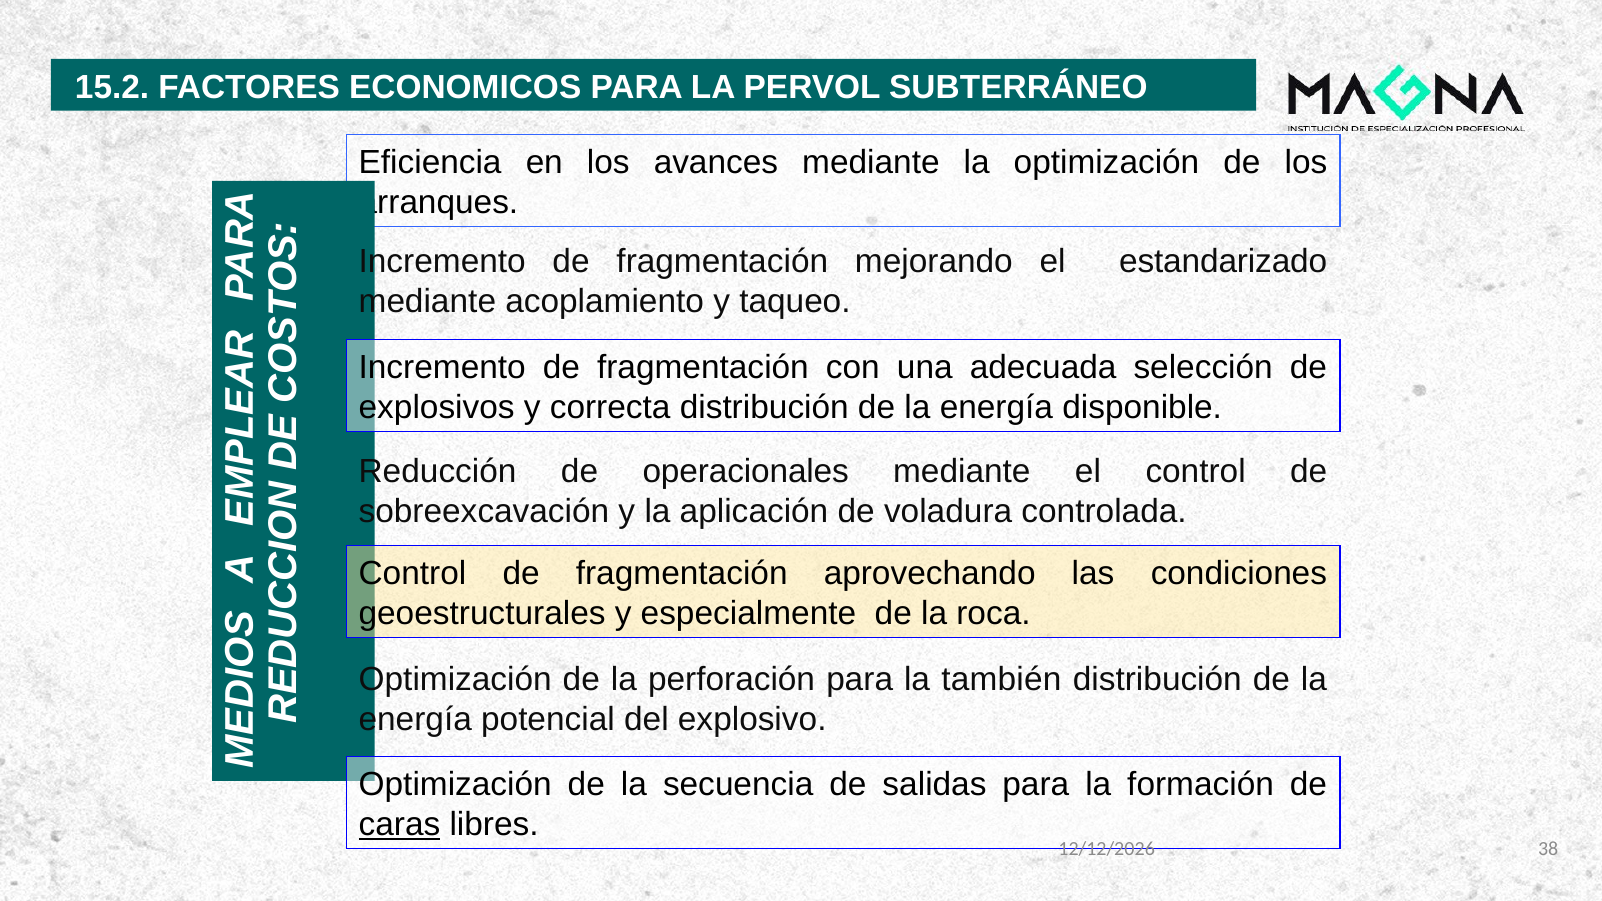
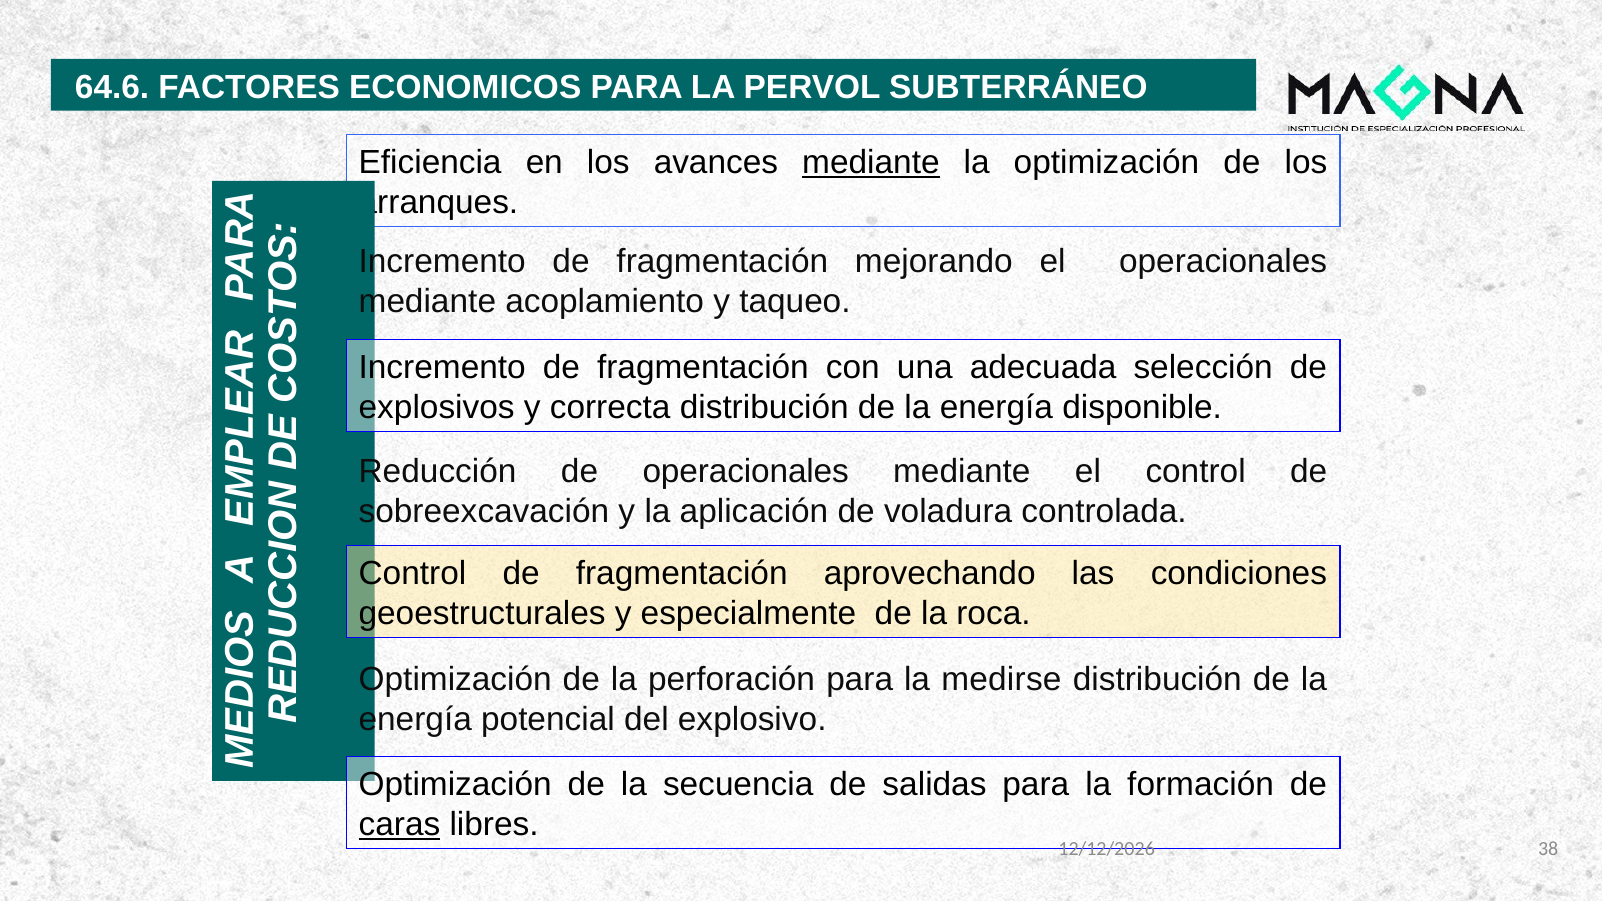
15.2: 15.2 -> 64.6
mediante at (871, 163) underline: none -> present
el estandarizado: estandarizado -> operacionales
también: también -> medirse
